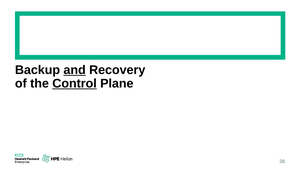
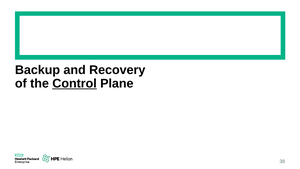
and underline: present -> none
